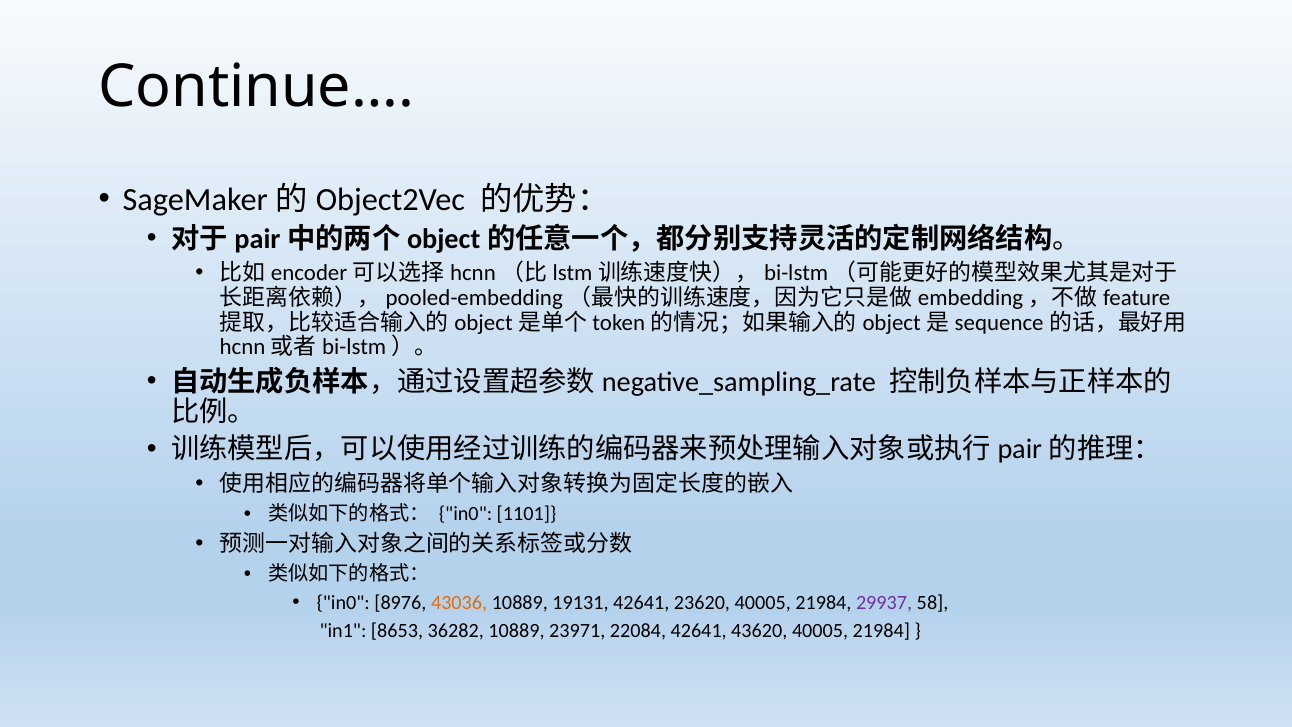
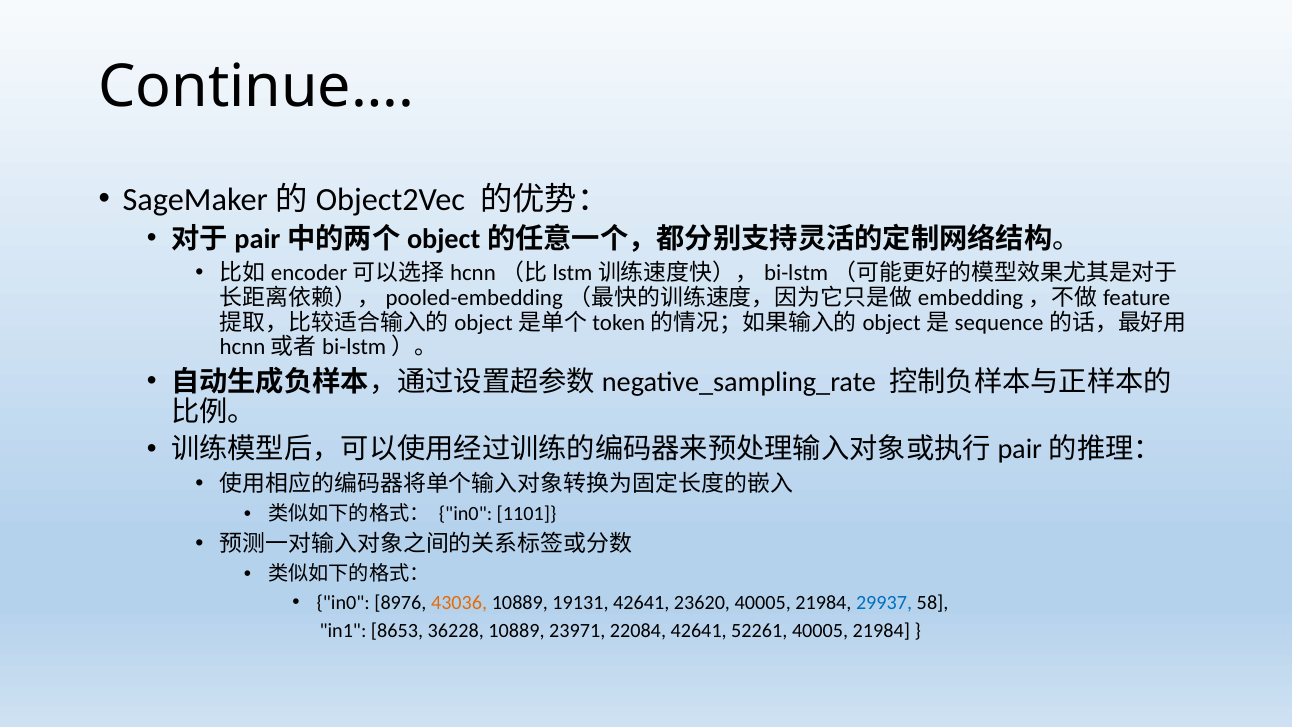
29937 colour: purple -> blue
36282: 36282 -> 36228
43620: 43620 -> 52261
